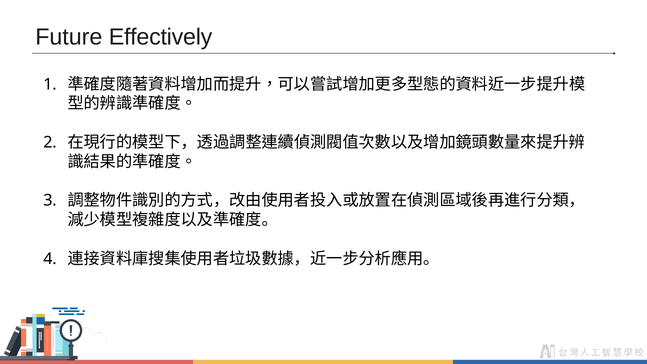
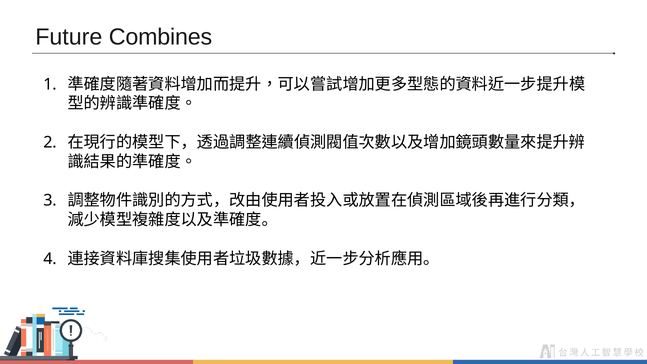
Effectively: Effectively -> Combines
